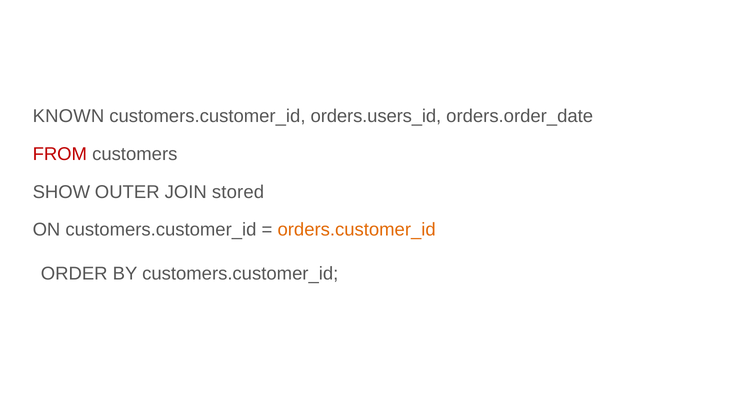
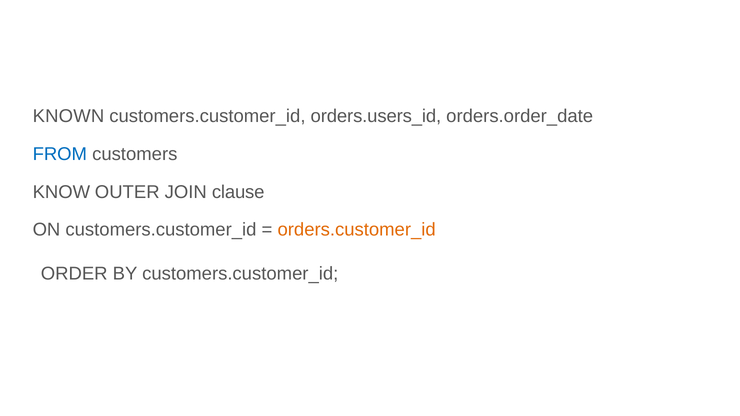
FROM colour: red -> blue
SHOW: SHOW -> KNOW
stored: stored -> clause
